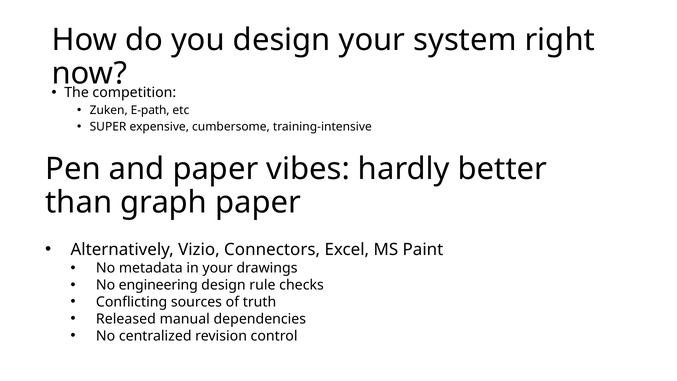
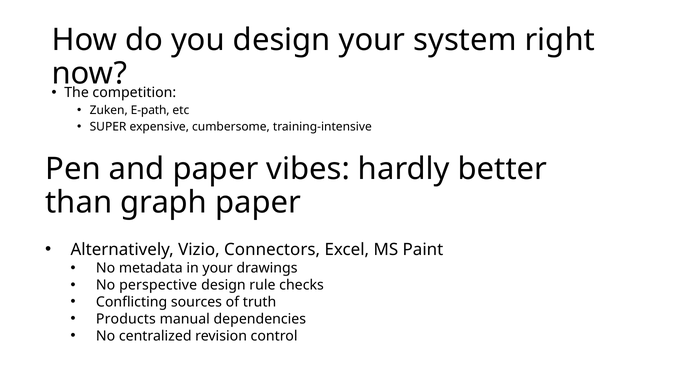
engineering: engineering -> perspective
Released: Released -> Products
